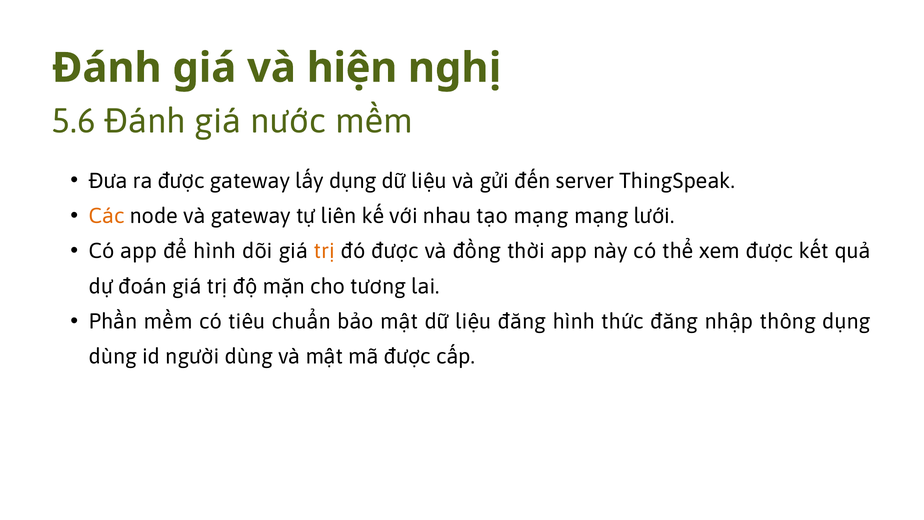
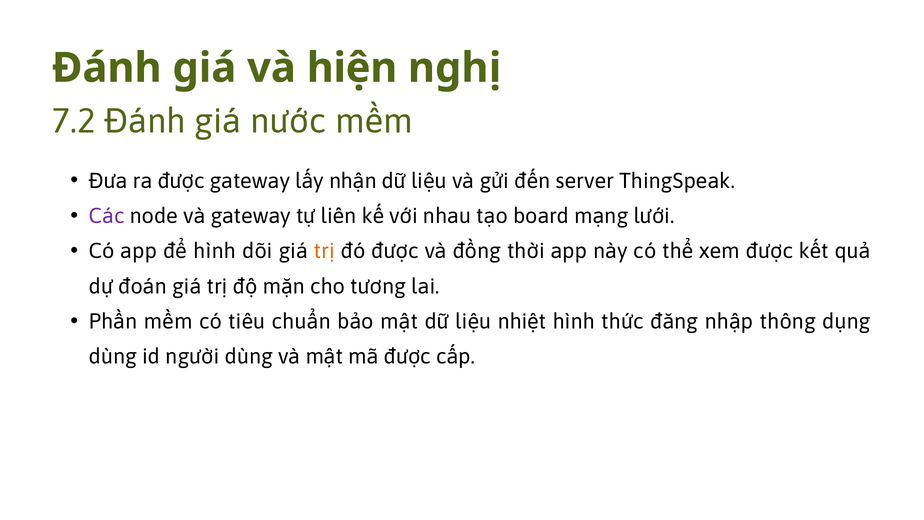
5.6: 5.6 -> 7.2
lấy dụng: dụng -> nhận
Các colour: orange -> purple
tạo mạng: mạng -> board
liệu đăng: đăng -> nhiệt
